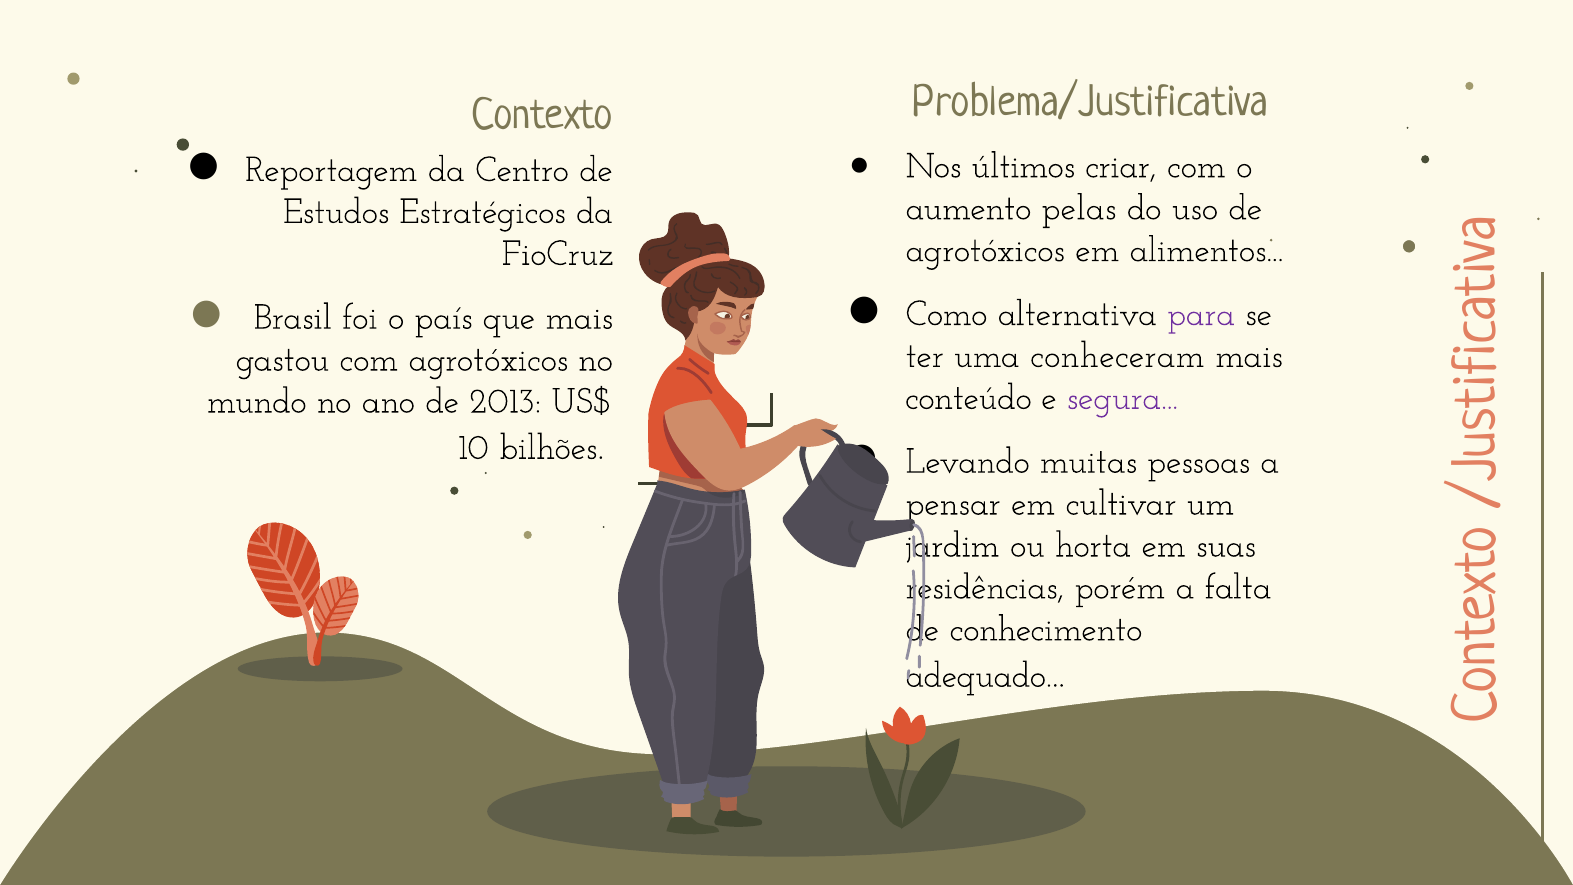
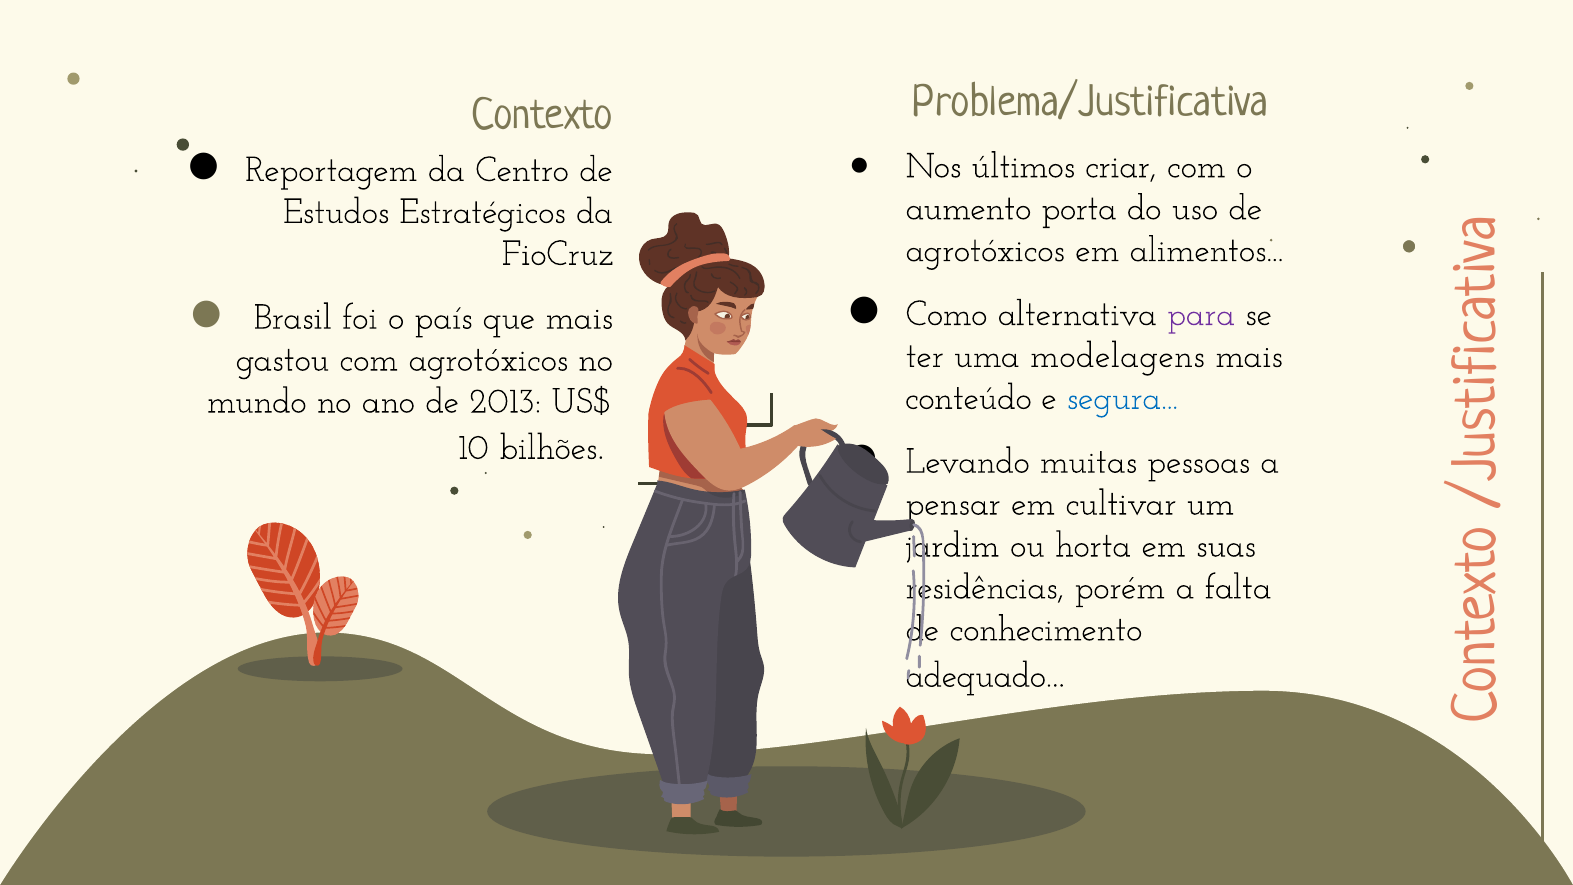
pelas: pelas -> porta
conheceram: conheceram -> modelagens
segura colour: purple -> blue
